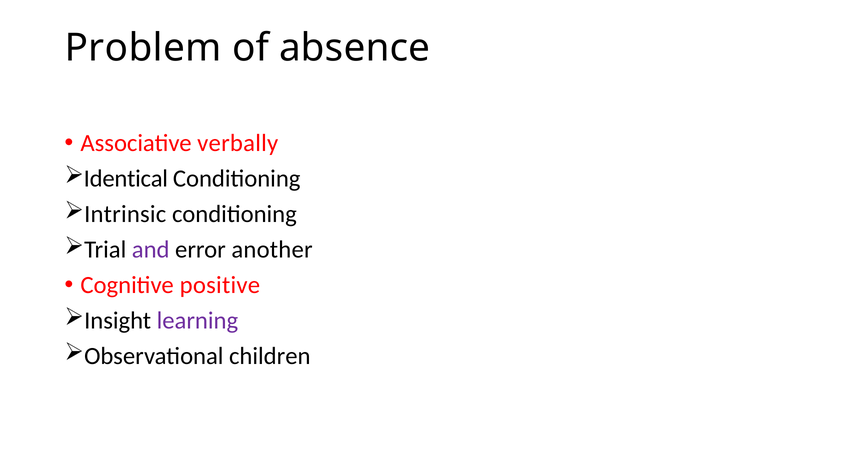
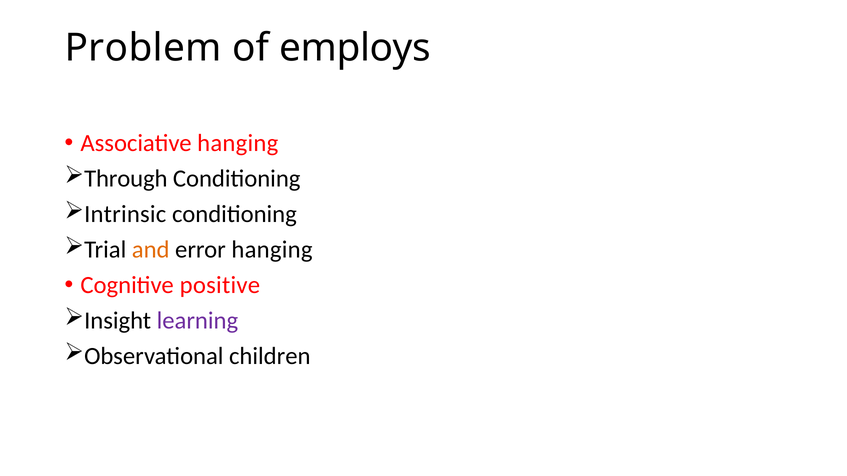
absence: absence -> employs
Associative verbally: verbally -> hanging
Identical: Identical -> Through
and colour: purple -> orange
error another: another -> hanging
